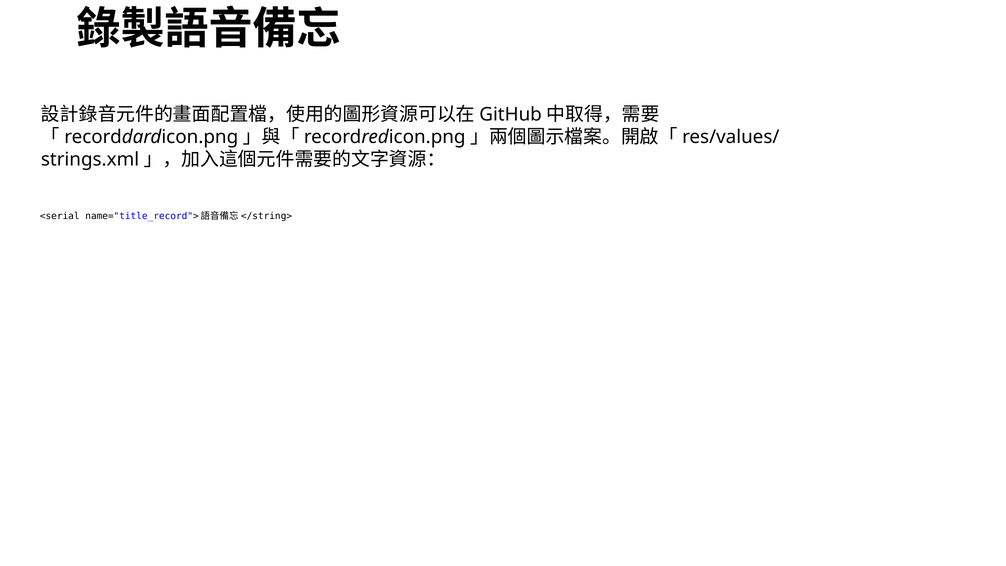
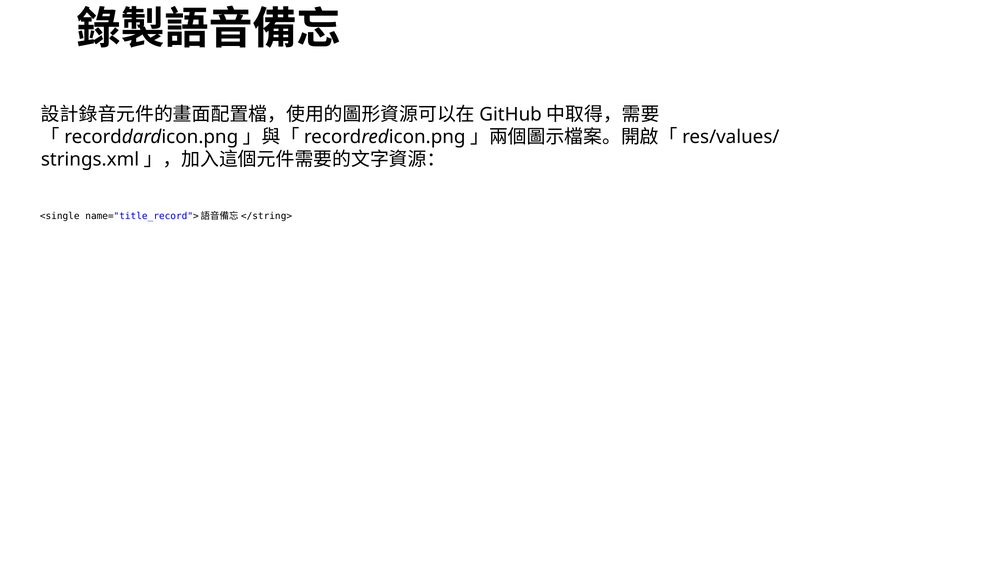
<serial: <serial -> <single
